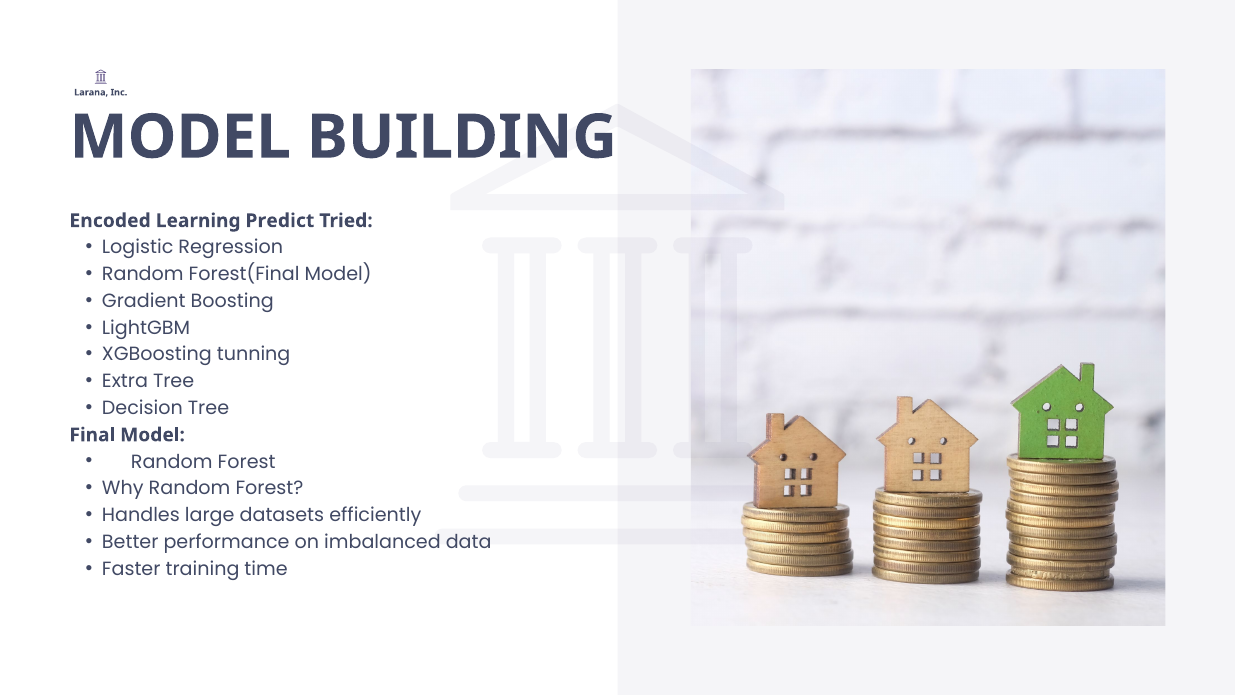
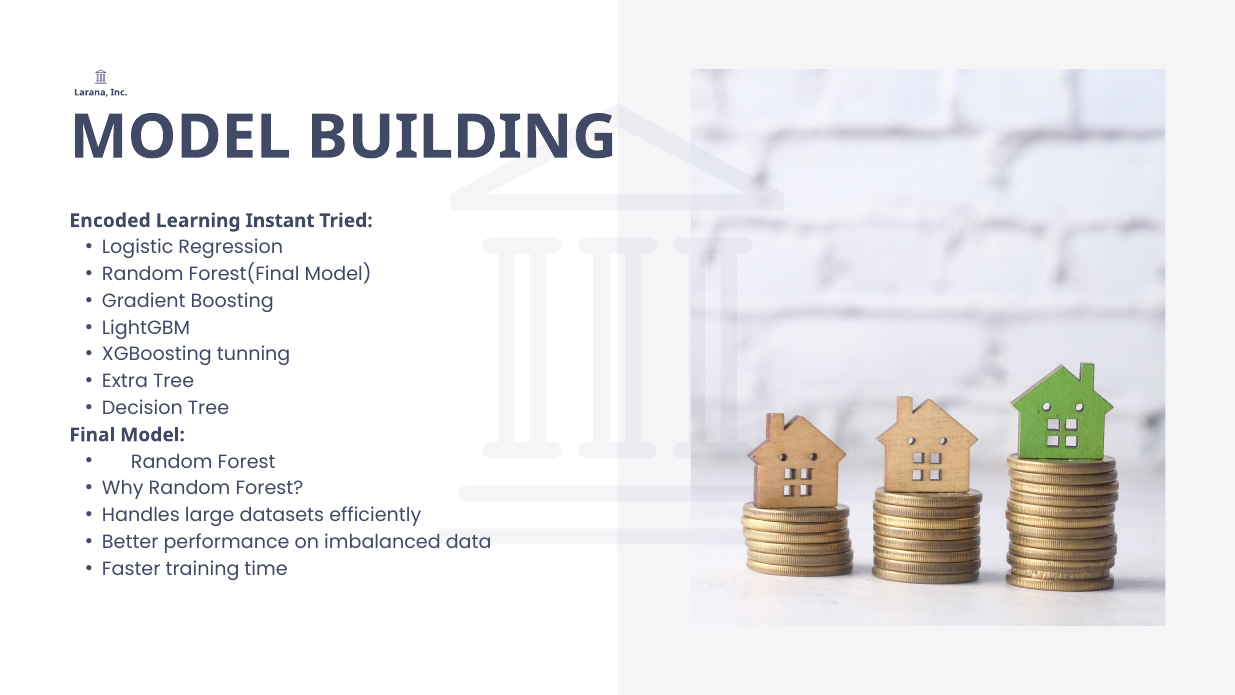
Predict: Predict -> Instant
